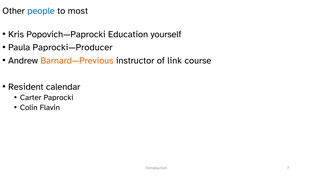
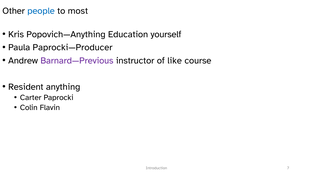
Popovich—Paprocki: Popovich—Paprocki -> Popovich—Anything
Barnard—Previous colour: orange -> purple
link: link -> like
calendar: calendar -> anything
